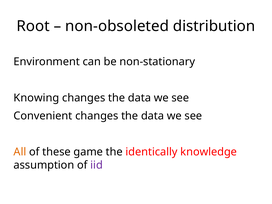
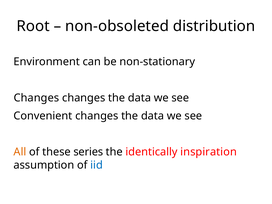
Knowing at (36, 98): Knowing -> Changes
game: game -> series
knowledge: knowledge -> inspiration
iid colour: purple -> blue
